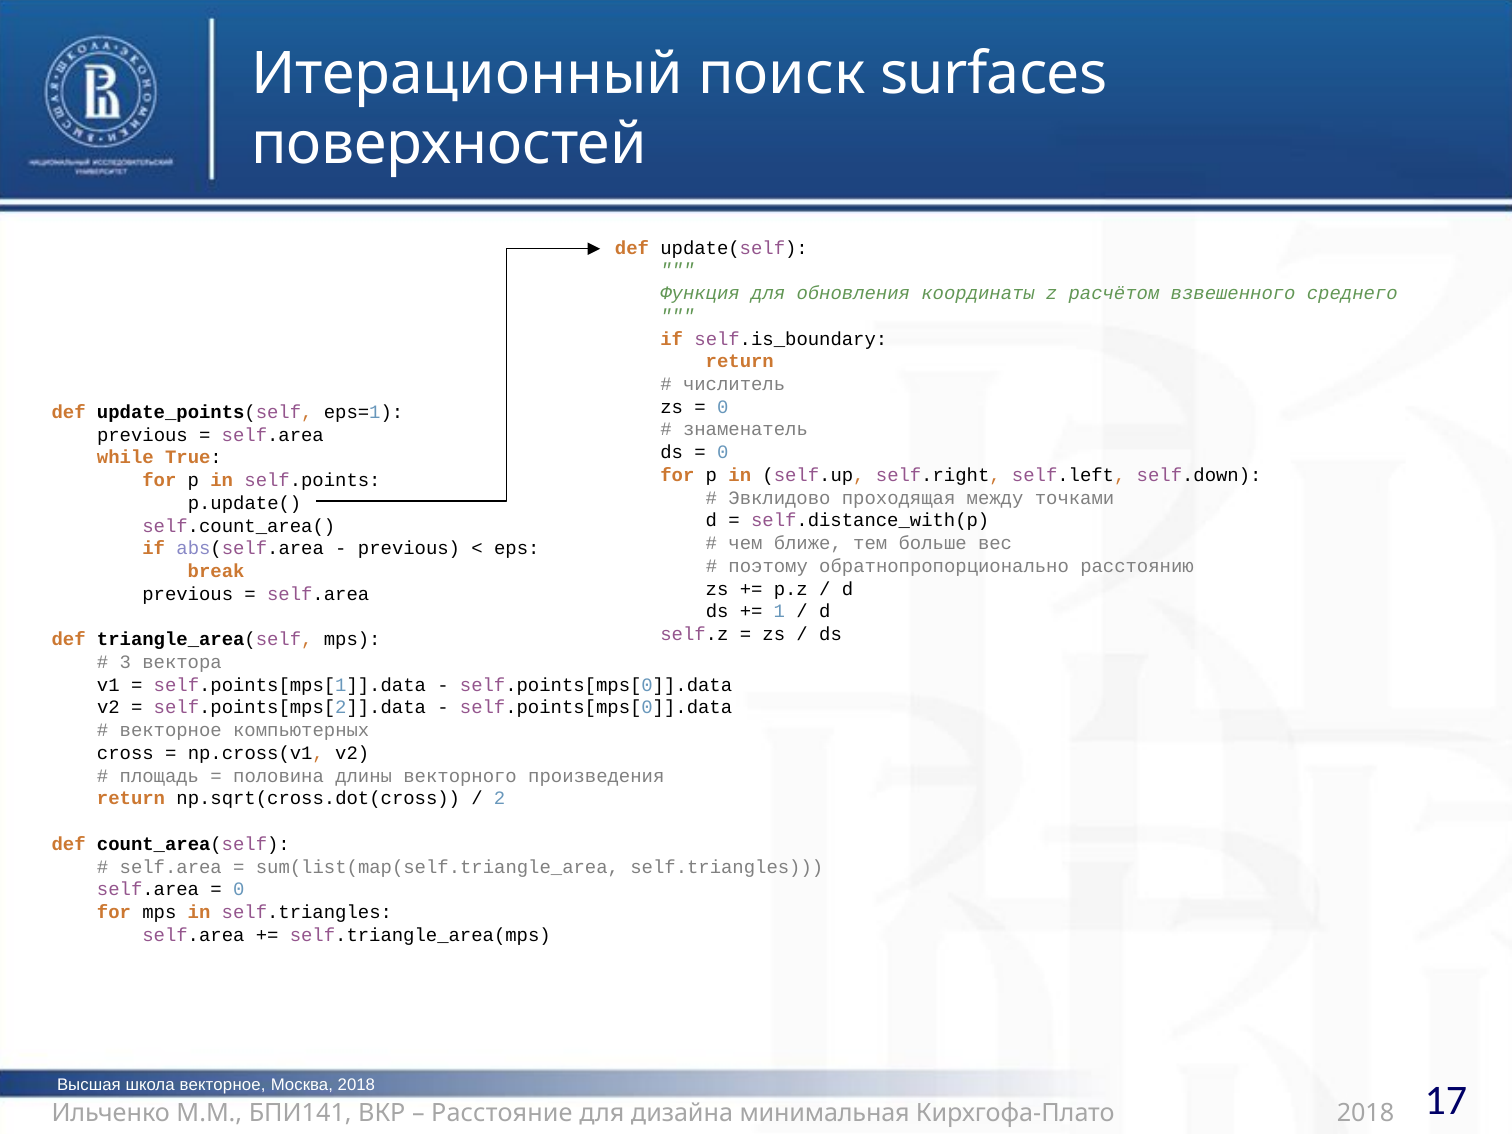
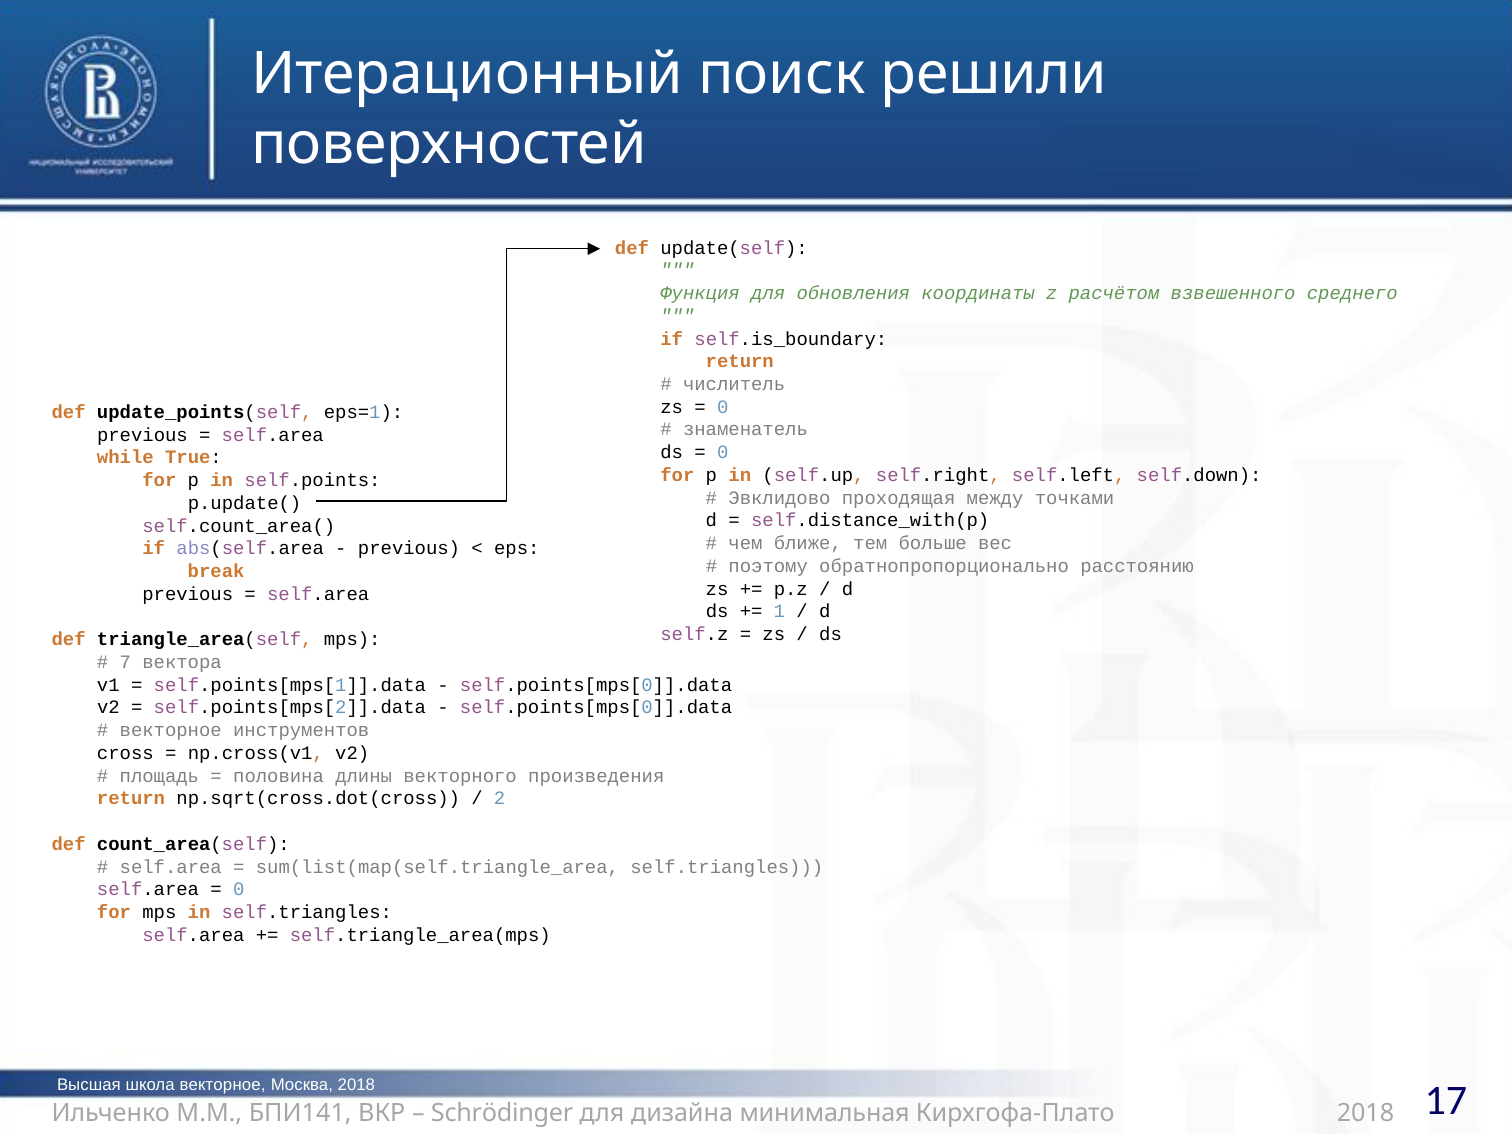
surfaces: surfaces -> решили
3: 3 -> 7
компьютерных: компьютерных -> инструментов
Расстояние: Расстояние -> Schrödinger
